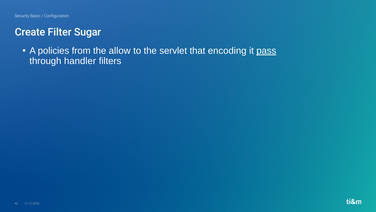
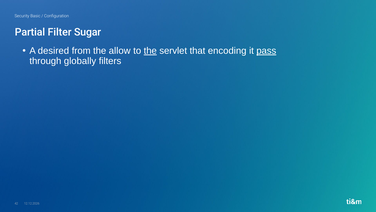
Create: Create -> Partial
policies: policies -> desired
the at (150, 51) underline: none -> present
handler: handler -> globally
